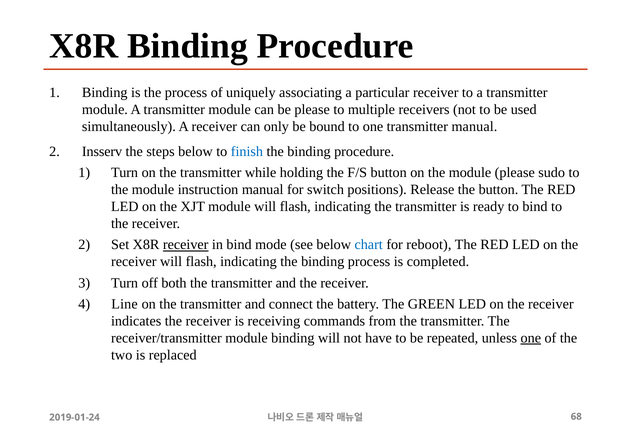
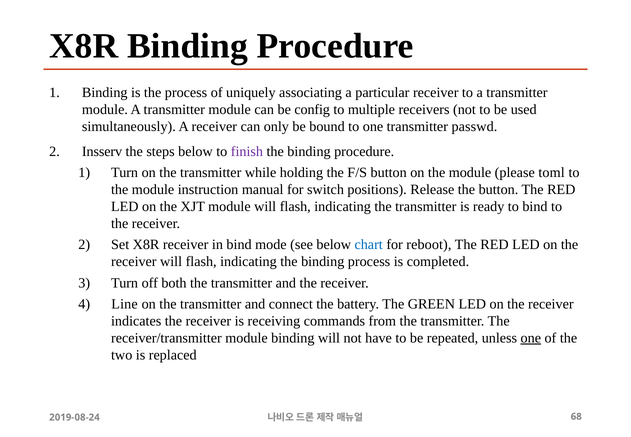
be please: please -> config
transmitter manual: manual -> passwd
finish colour: blue -> purple
sudo: sudo -> toml
receiver at (186, 245) underline: present -> none
2019-01-24: 2019-01-24 -> 2019-08-24
